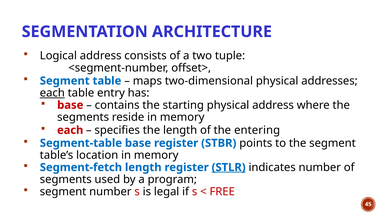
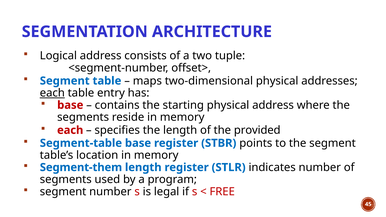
entering: entering -> provided
Segment-fetch: Segment-fetch -> Segment-them
STLR underline: present -> none
